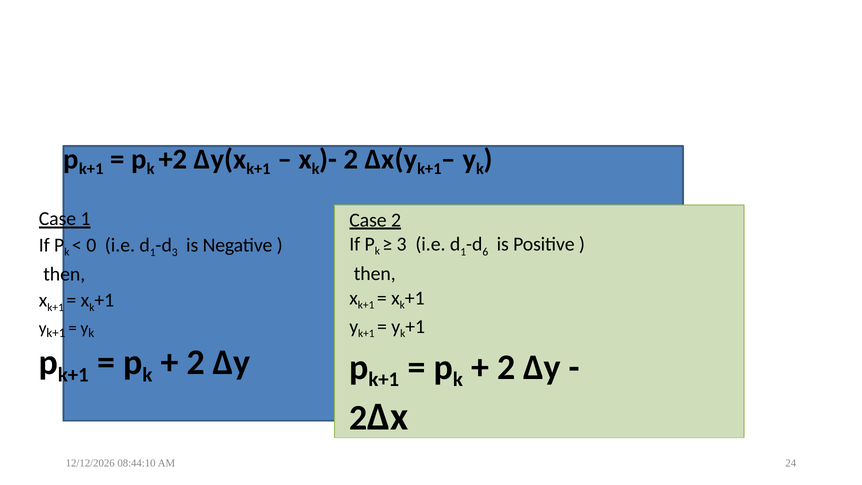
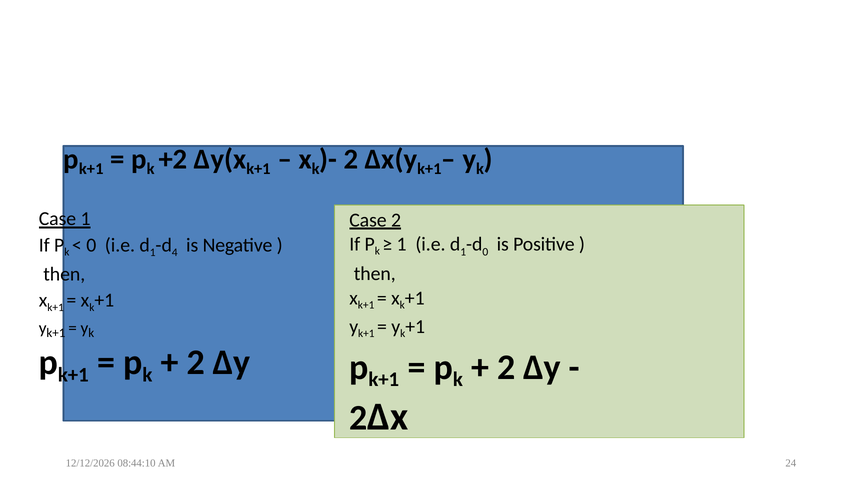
3 at (402, 244): 3 -> 1
6 at (485, 252): 6 -> 0
3 at (175, 253): 3 -> 4
